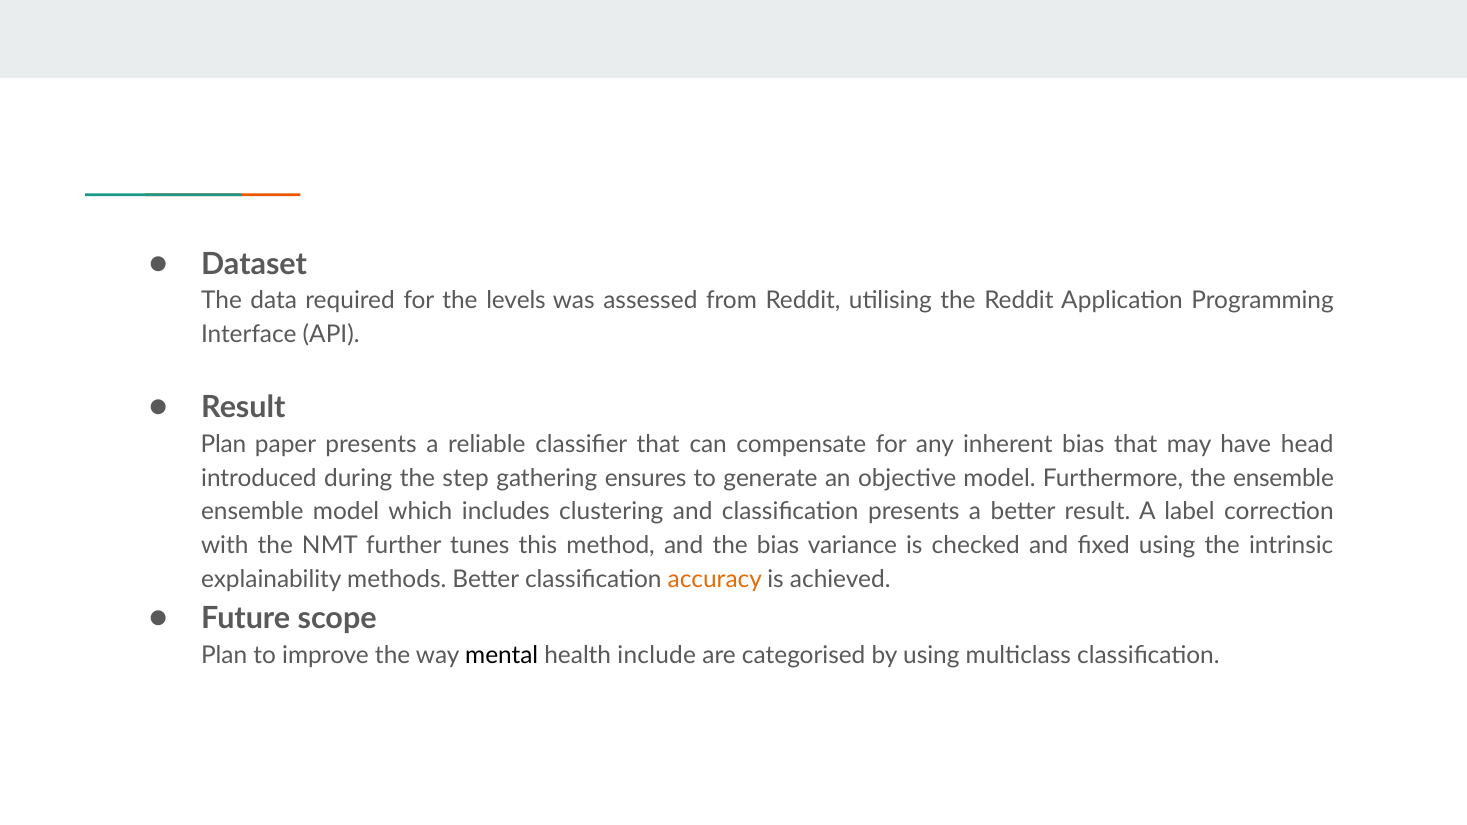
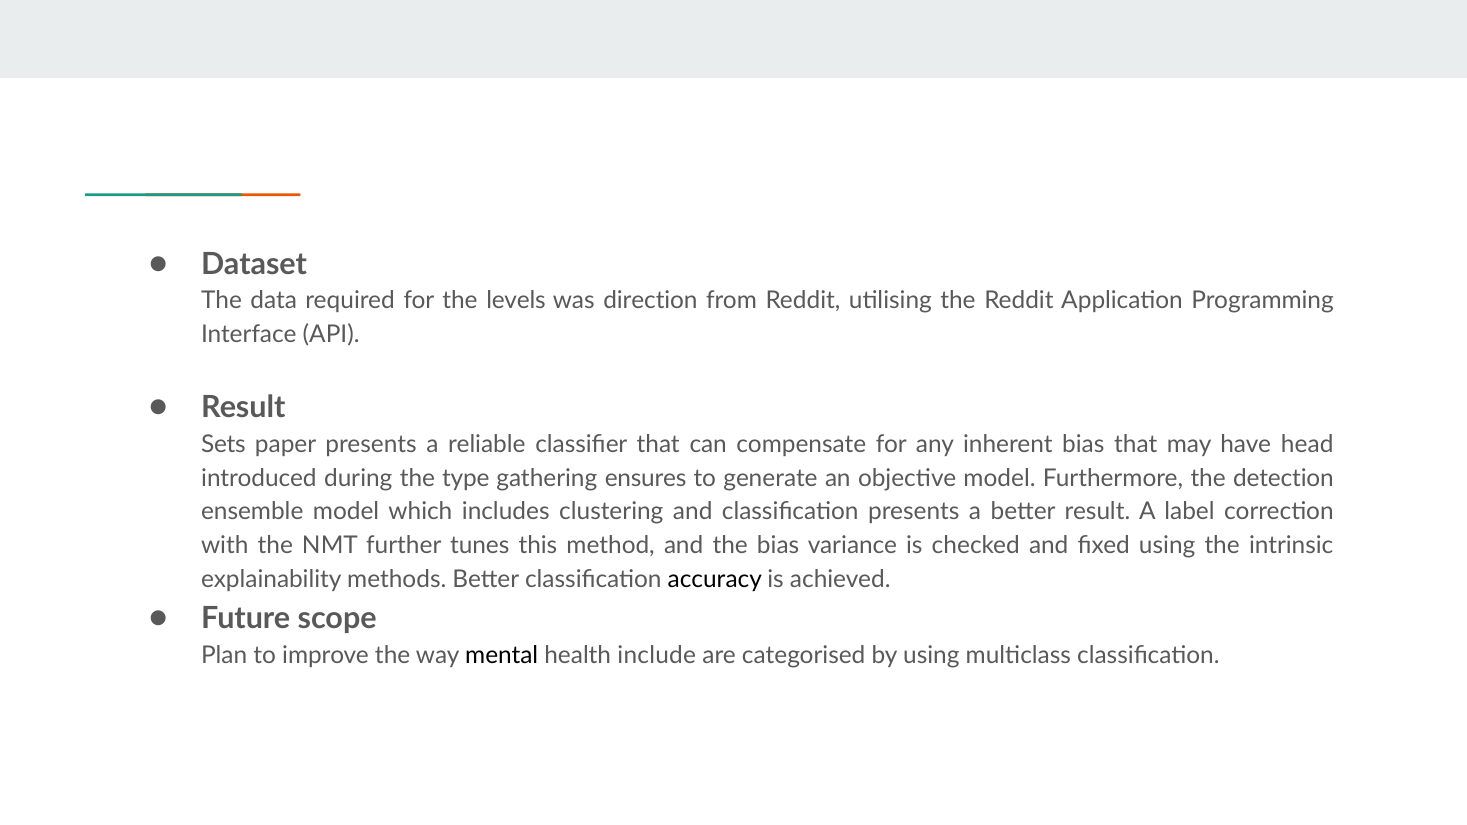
assessed: assessed -> direction
Plan at (223, 444): Plan -> Sets
step: step -> type
the ensemble: ensemble -> detection
accuracy colour: orange -> black
